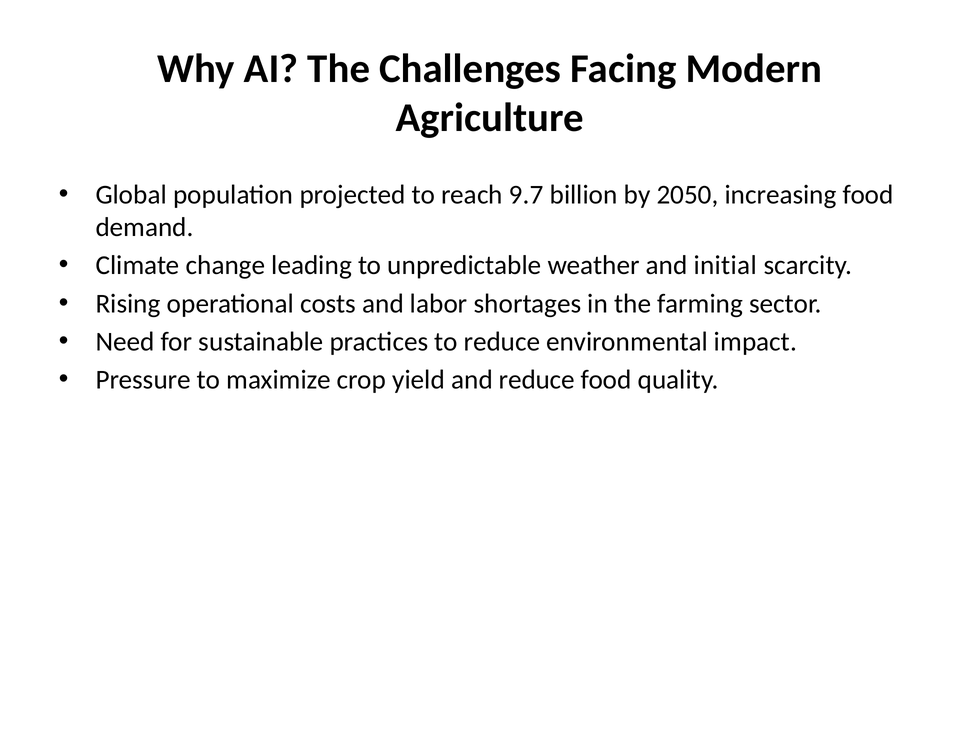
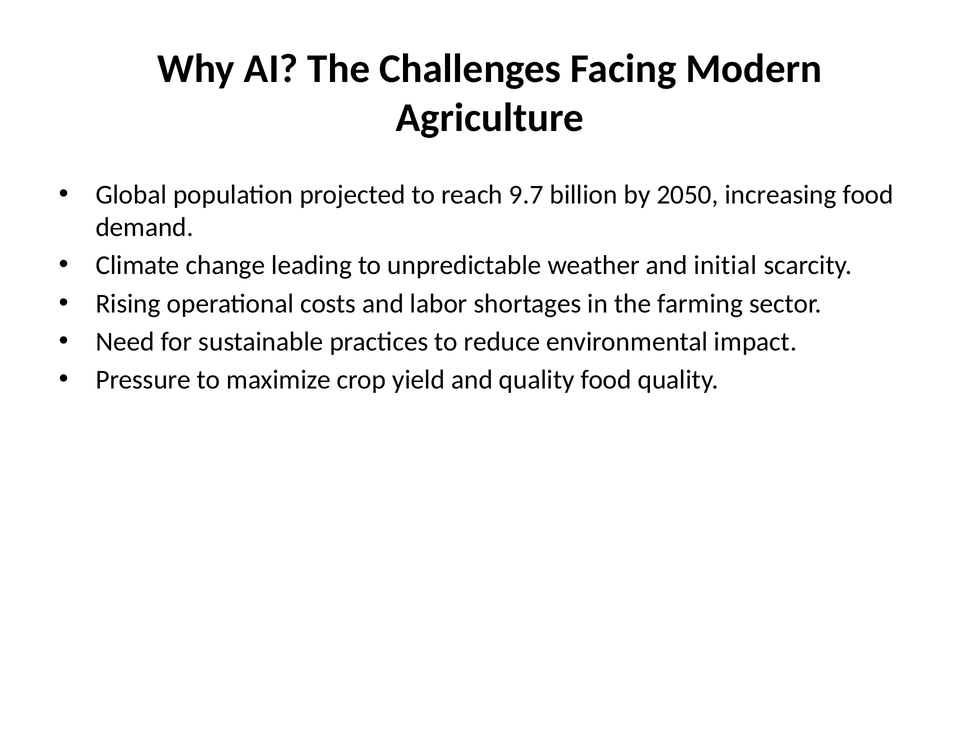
and reduce: reduce -> quality
